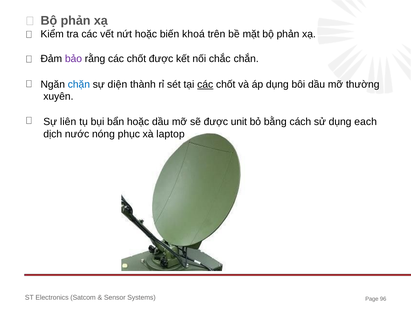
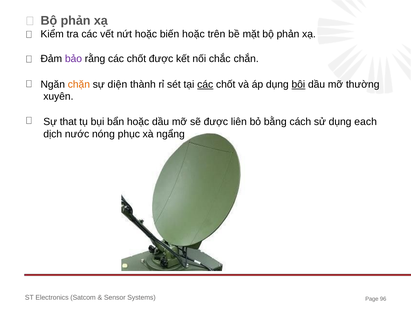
biến khoá: khoá -> hoặc
chặn colour: blue -> orange
bôi underline: none -> present
liên: liên -> that
unit: unit -> liên
laptop: laptop -> ngẩng
